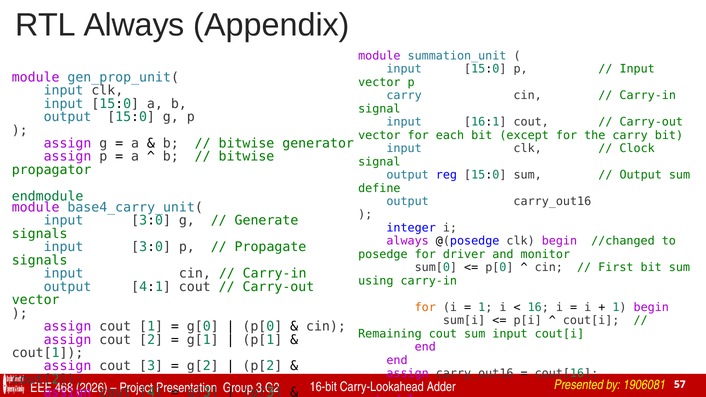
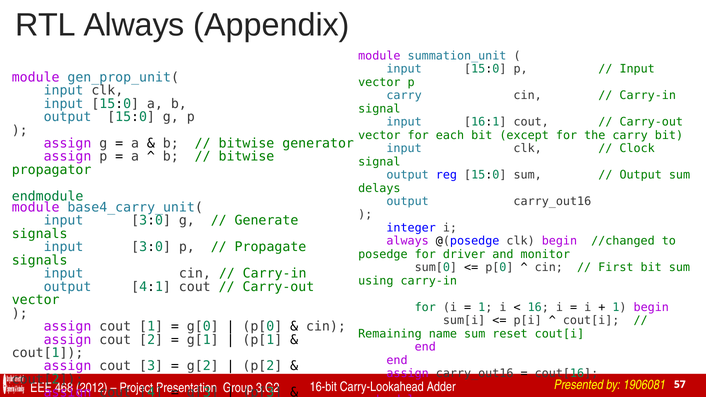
define: define -> delays
for at (425, 307) colour: orange -> green
Remaining cout: cout -> name
sum input: input -> reset
2026: 2026 -> 2012
